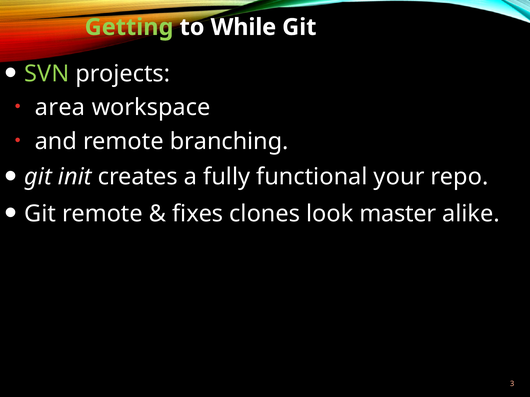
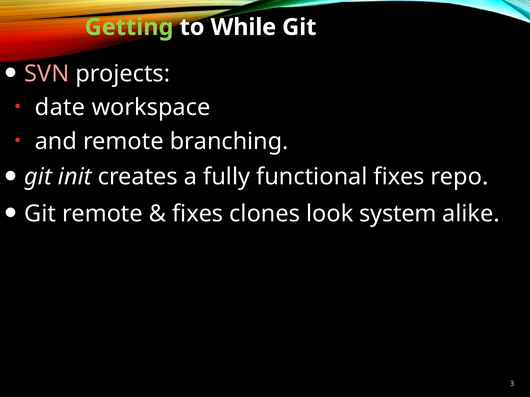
SVN colour: light green -> pink
area: area -> date
functional your: your -> fixes
master: master -> system
